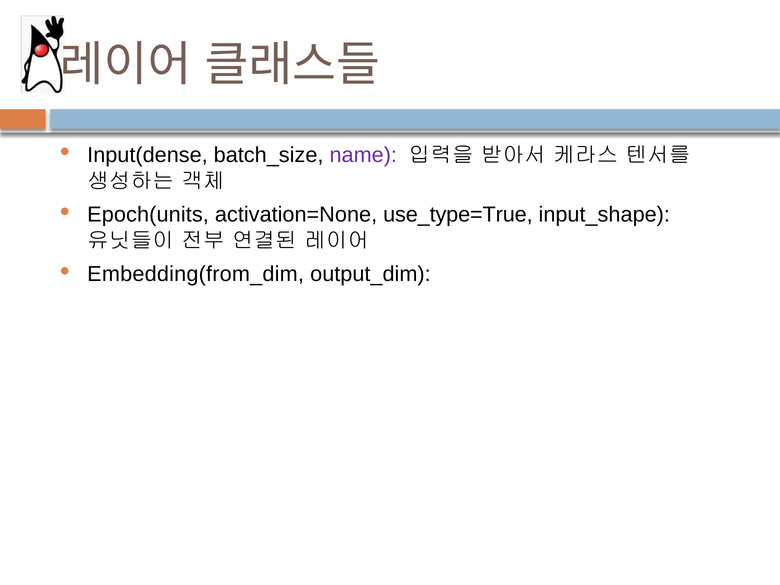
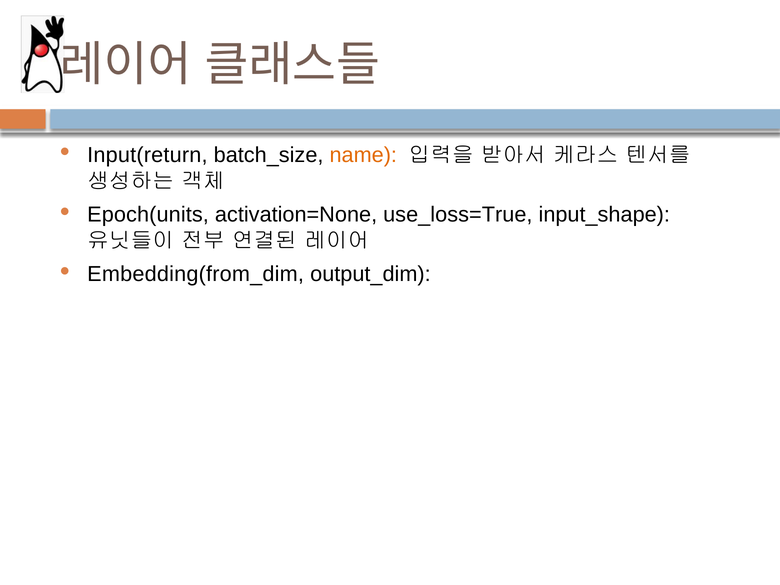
Input(dense: Input(dense -> Input(return
name colour: purple -> orange
use_type=True: use_type=True -> use_loss=True
